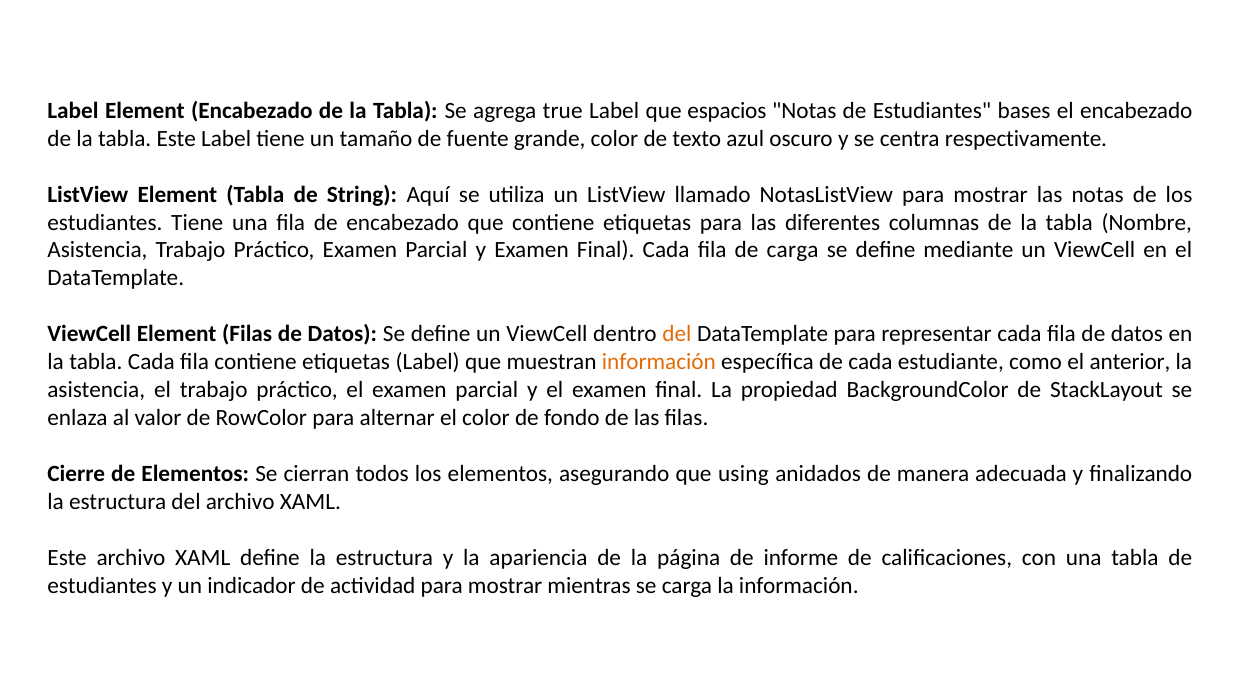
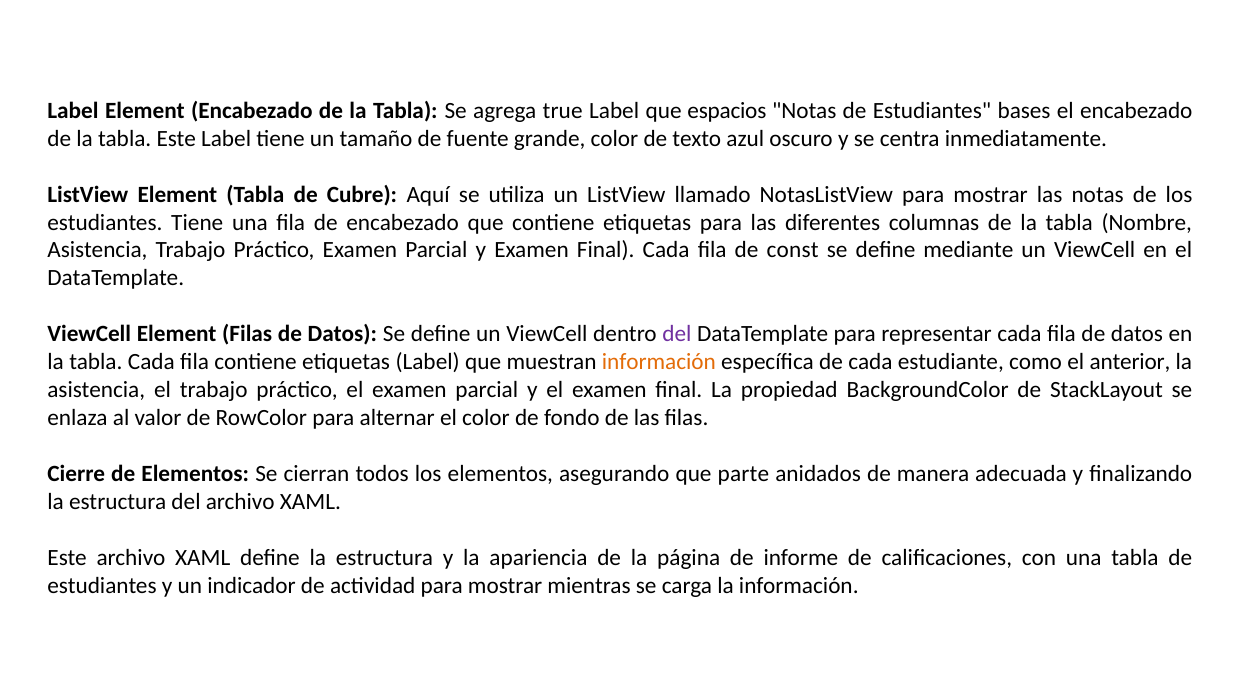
respectivamente: respectivamente -> inmediatamente
String: String -> Cubre
de carga: carga -> const
del at (677, 334) colour: orange -> purple
using: using -> parte
